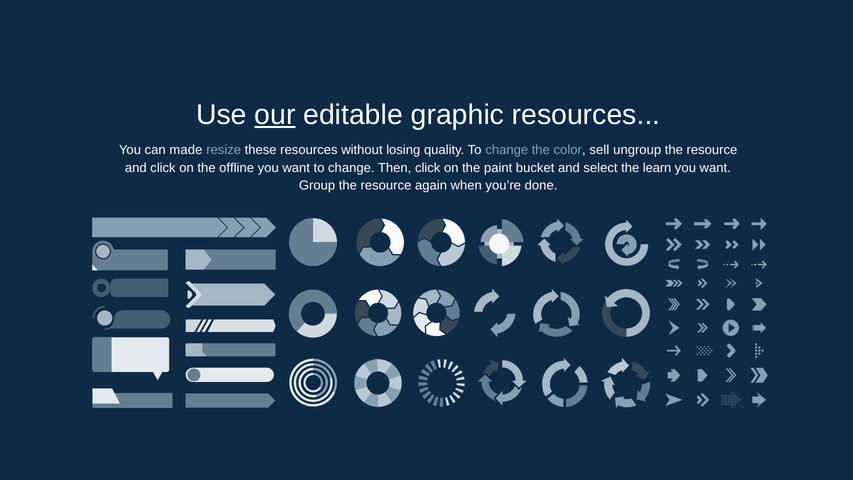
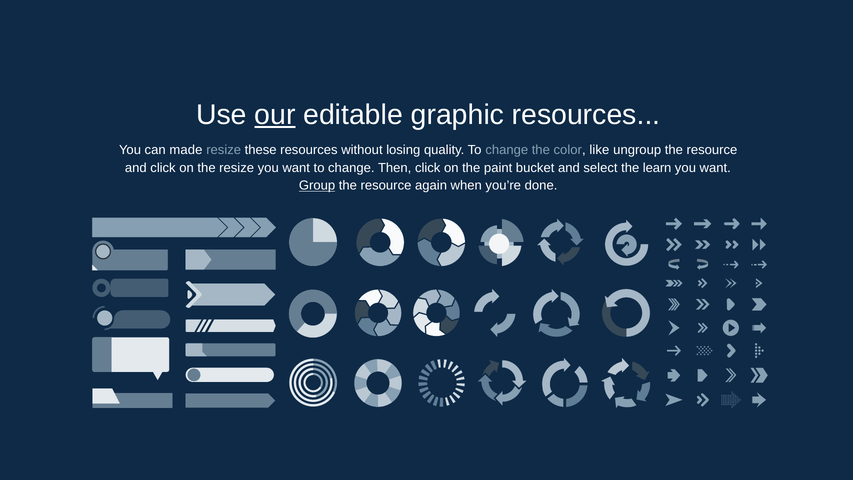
sell: sell -> like
the offline: offline -> resize
Group underline: none -> present
